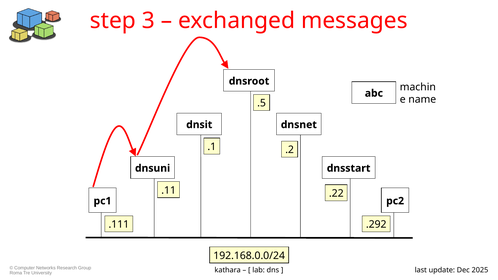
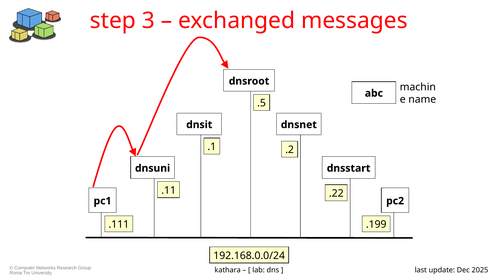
.292: .292 -> .199
